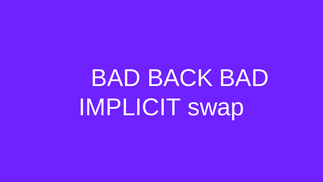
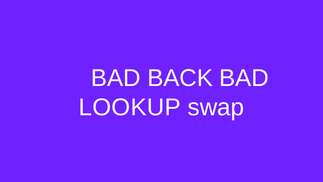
IMPLICIT: IMPLICIT -> LOOKUP
